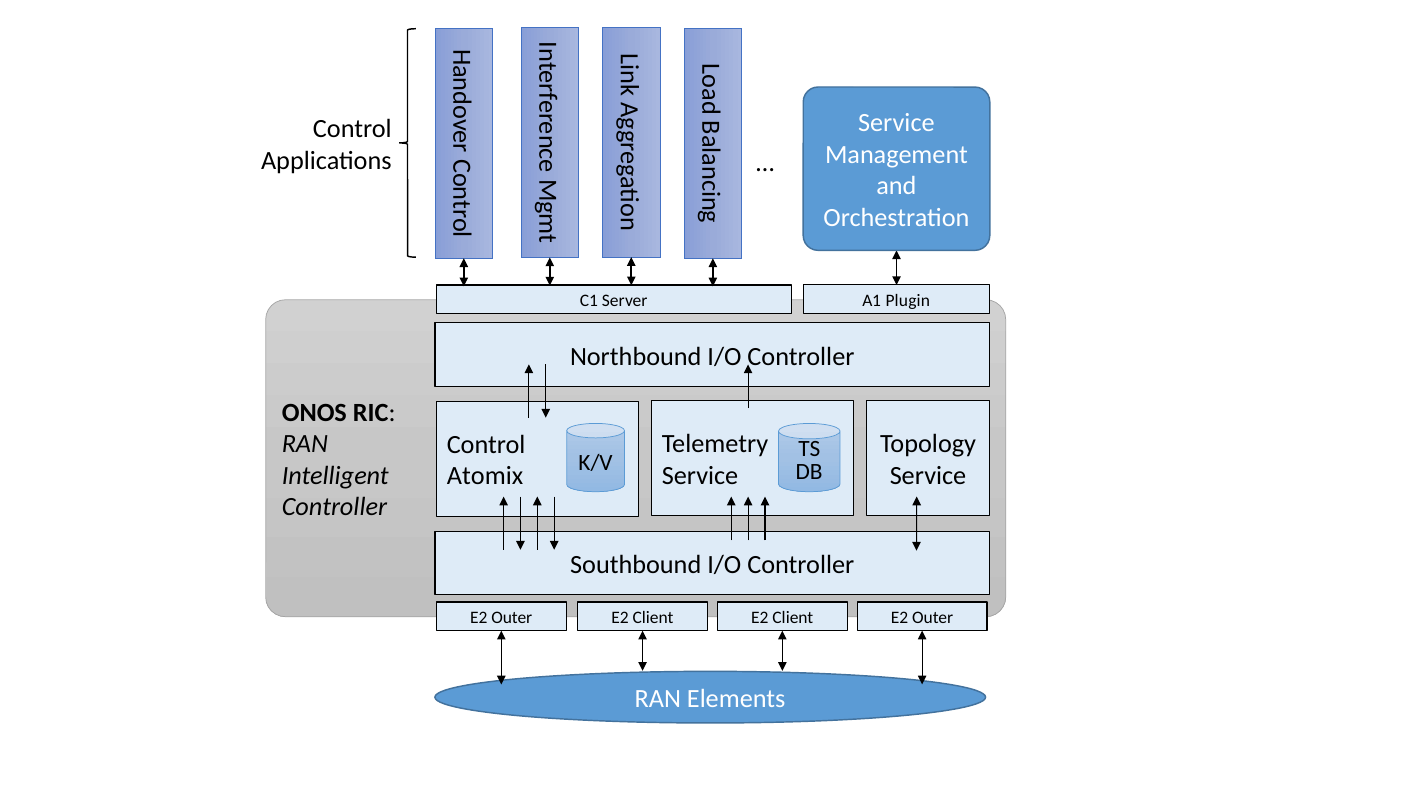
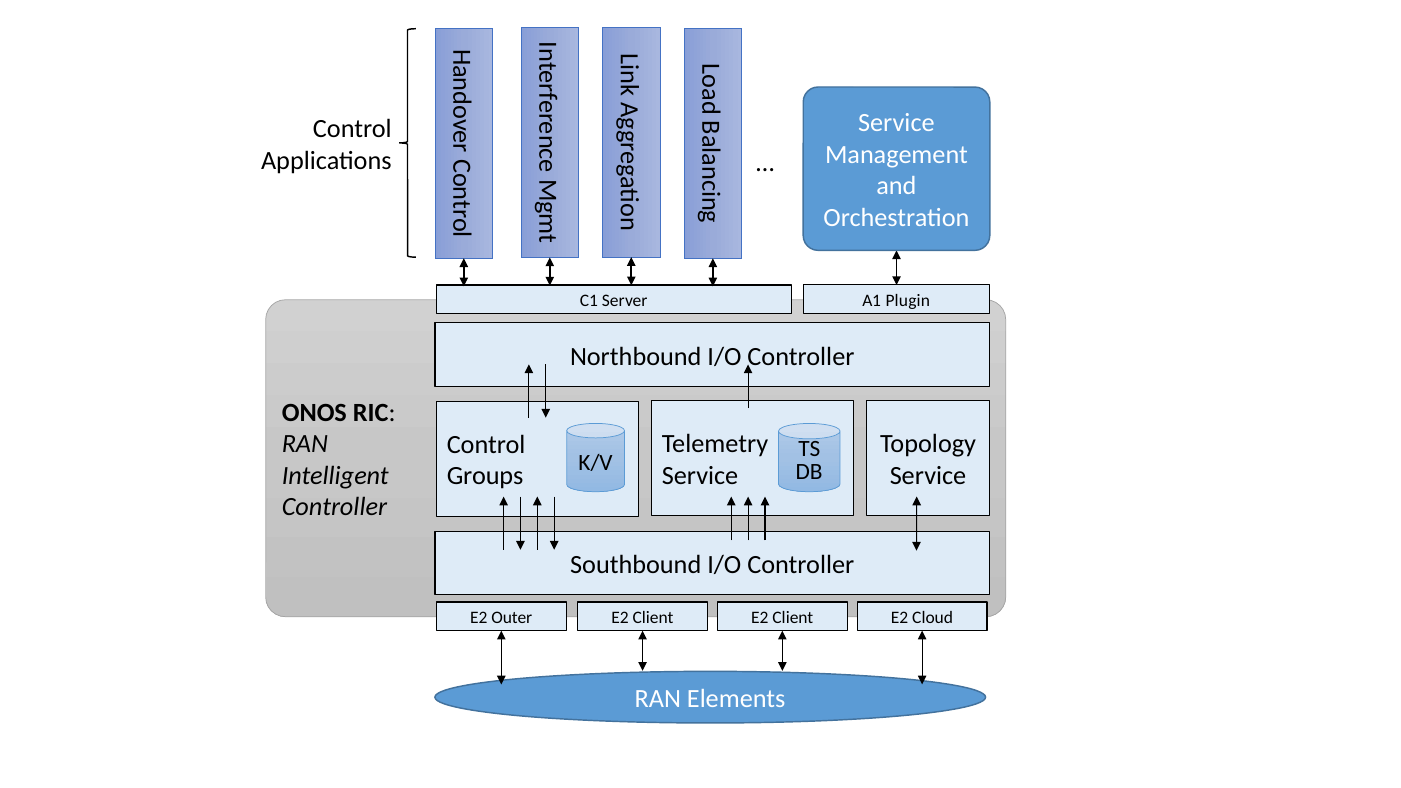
Atomix: Atomix -> Groups
Client E2 Outer: Outer -> Cloud
